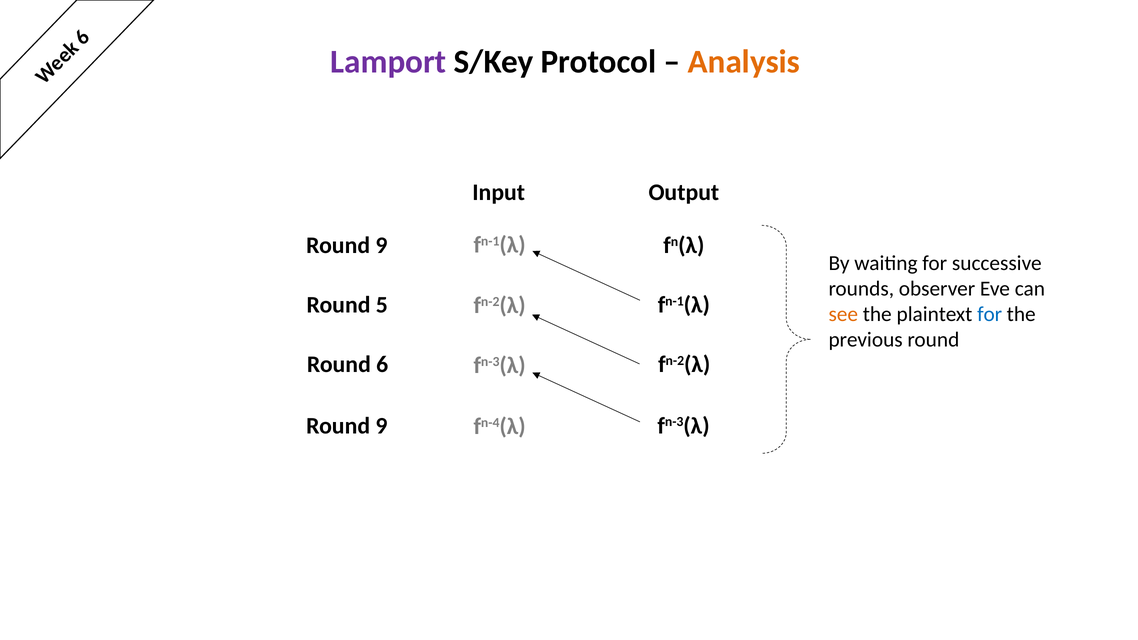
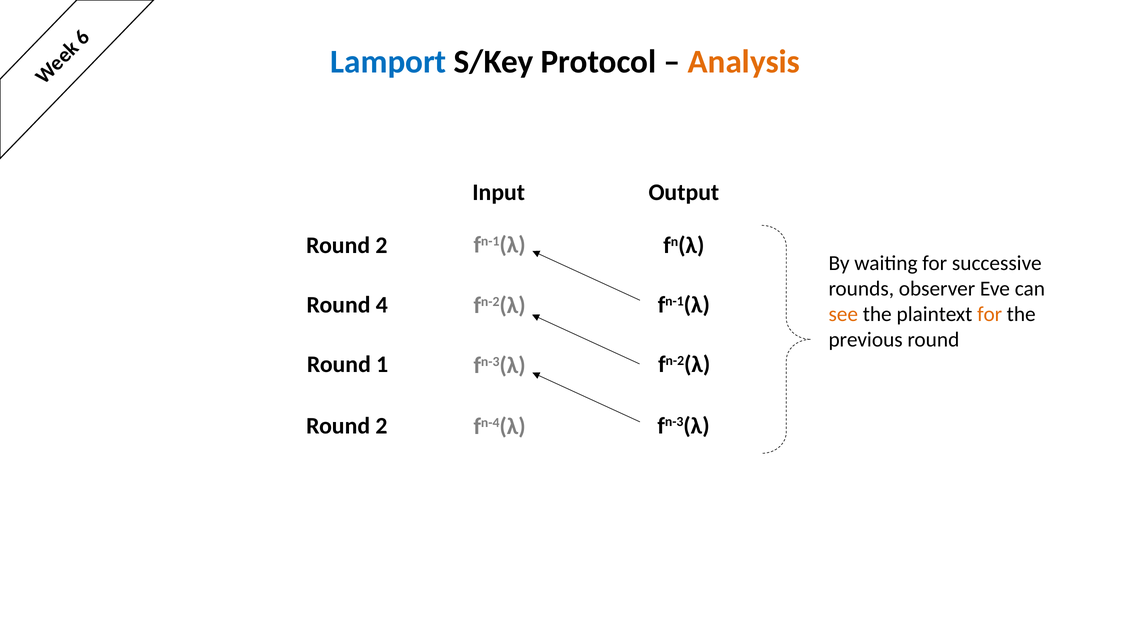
Lamport colour: purple -> blue
9 at (382, 246): 9 -> 2
5: 5 -> 4
for at (990, 314) colour: blue -> orange
Round 6: 6 -> 1
9 at (382, 426): 9 -> 2
